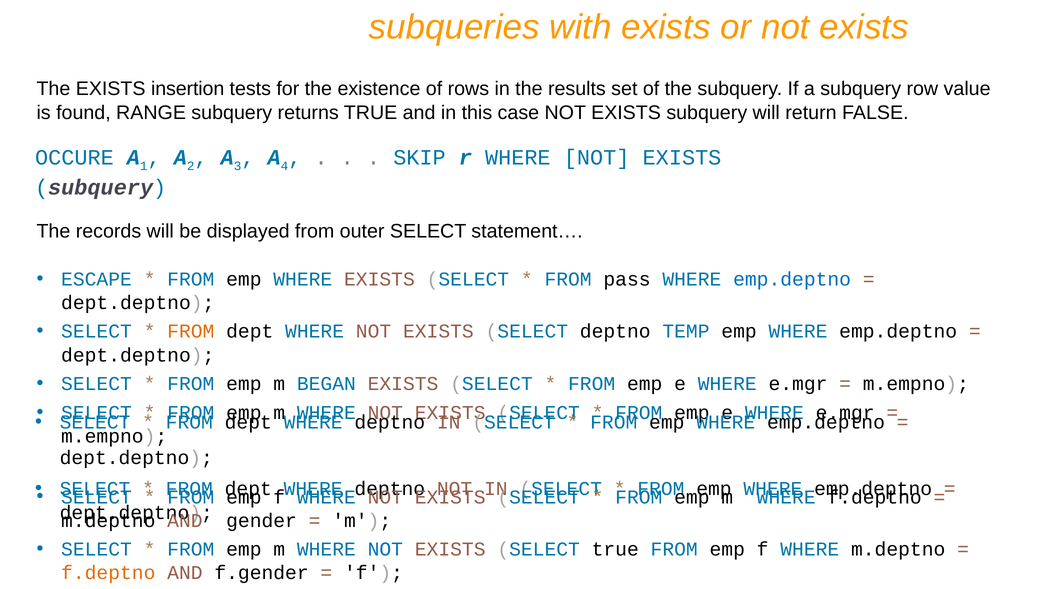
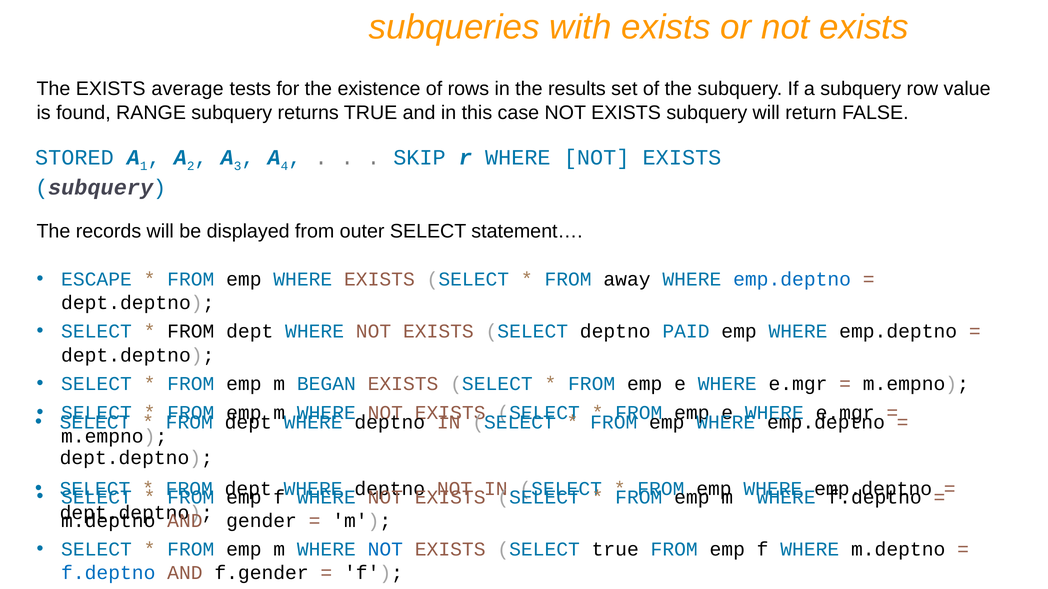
insertion: insertion -> average
OCCURE: OCCURE -> STORED
pass: pass -> away
FROM at (191, 332) colour: orange -> black
TEMP: TEMP -> PAID
f.deptno at (108, 573) colour: orange -> blue
